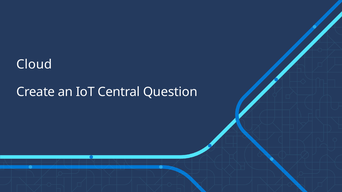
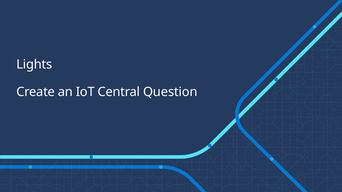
Cloud: Cloud -> Lights
